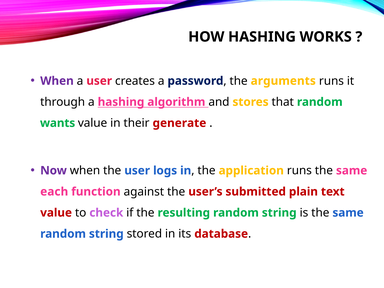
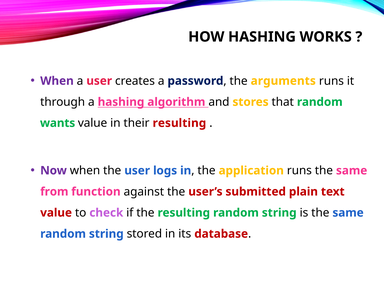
their generate: generate -> resulting
each: each -> from
